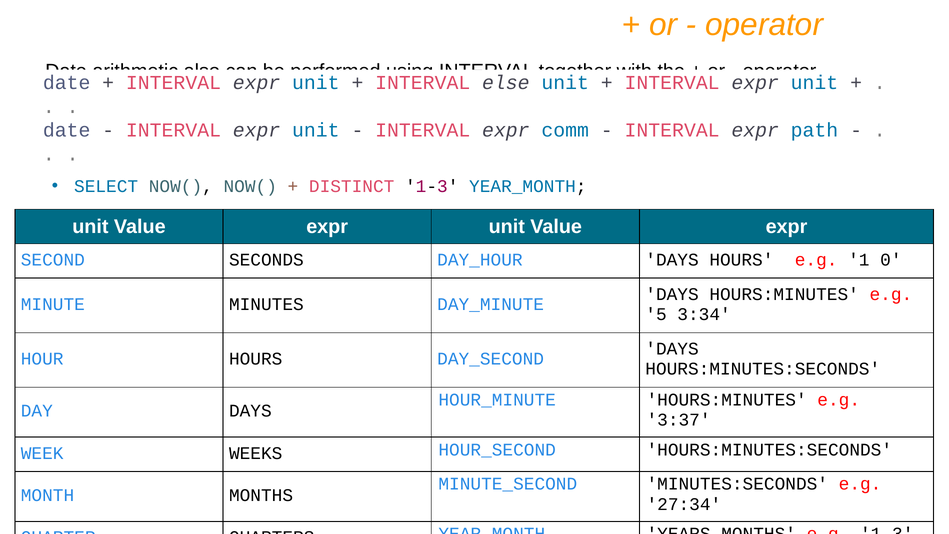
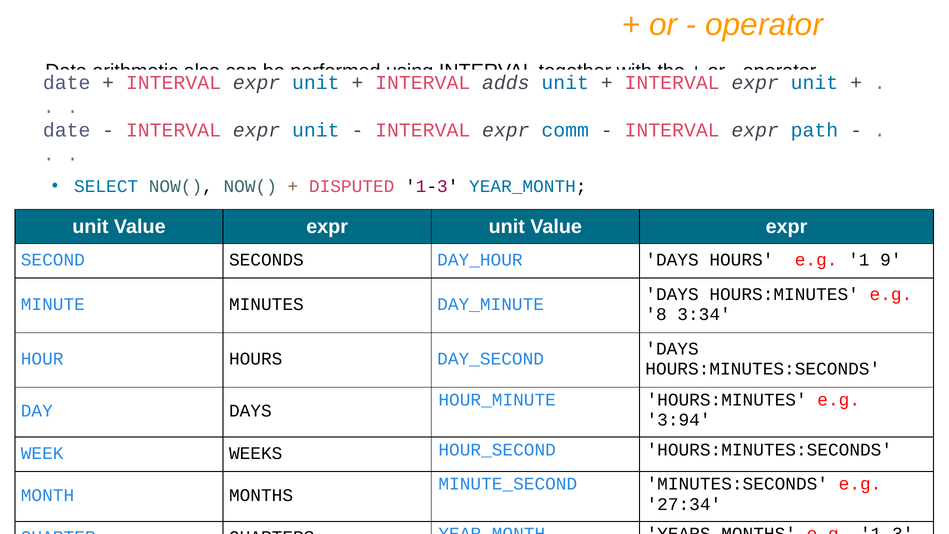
else: else -> adds
DISTINCT: DISTINCT -> DISPUTED
0: 0 -> 9
5: 5 -> 8
3:37: 3:37 -> 3:94
